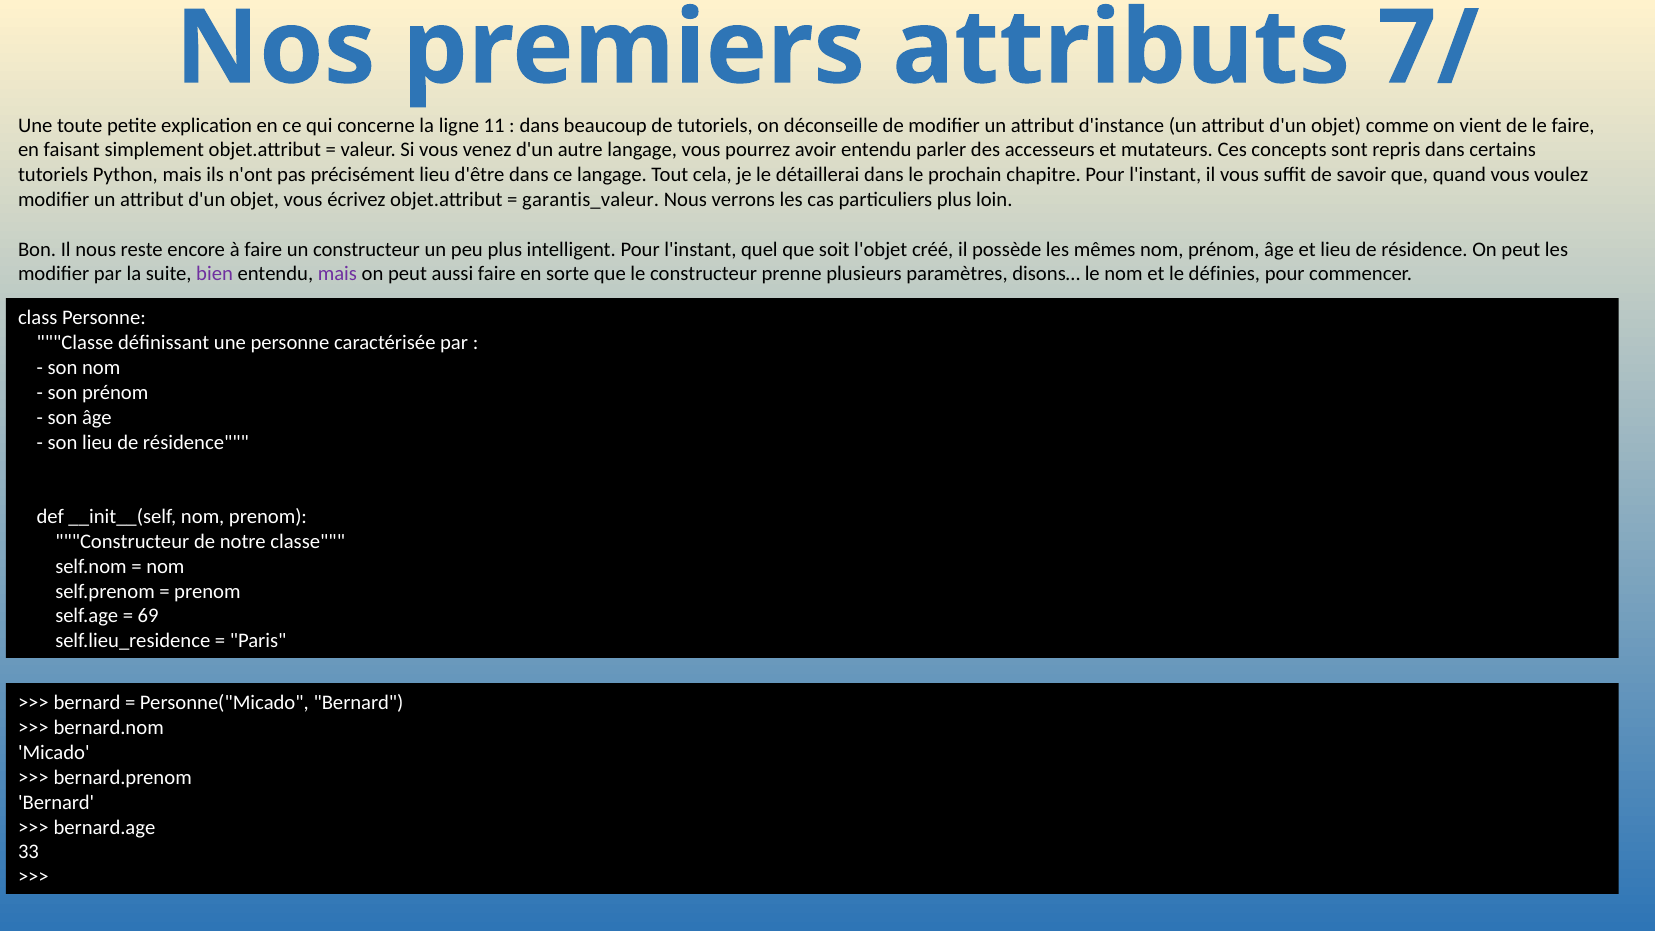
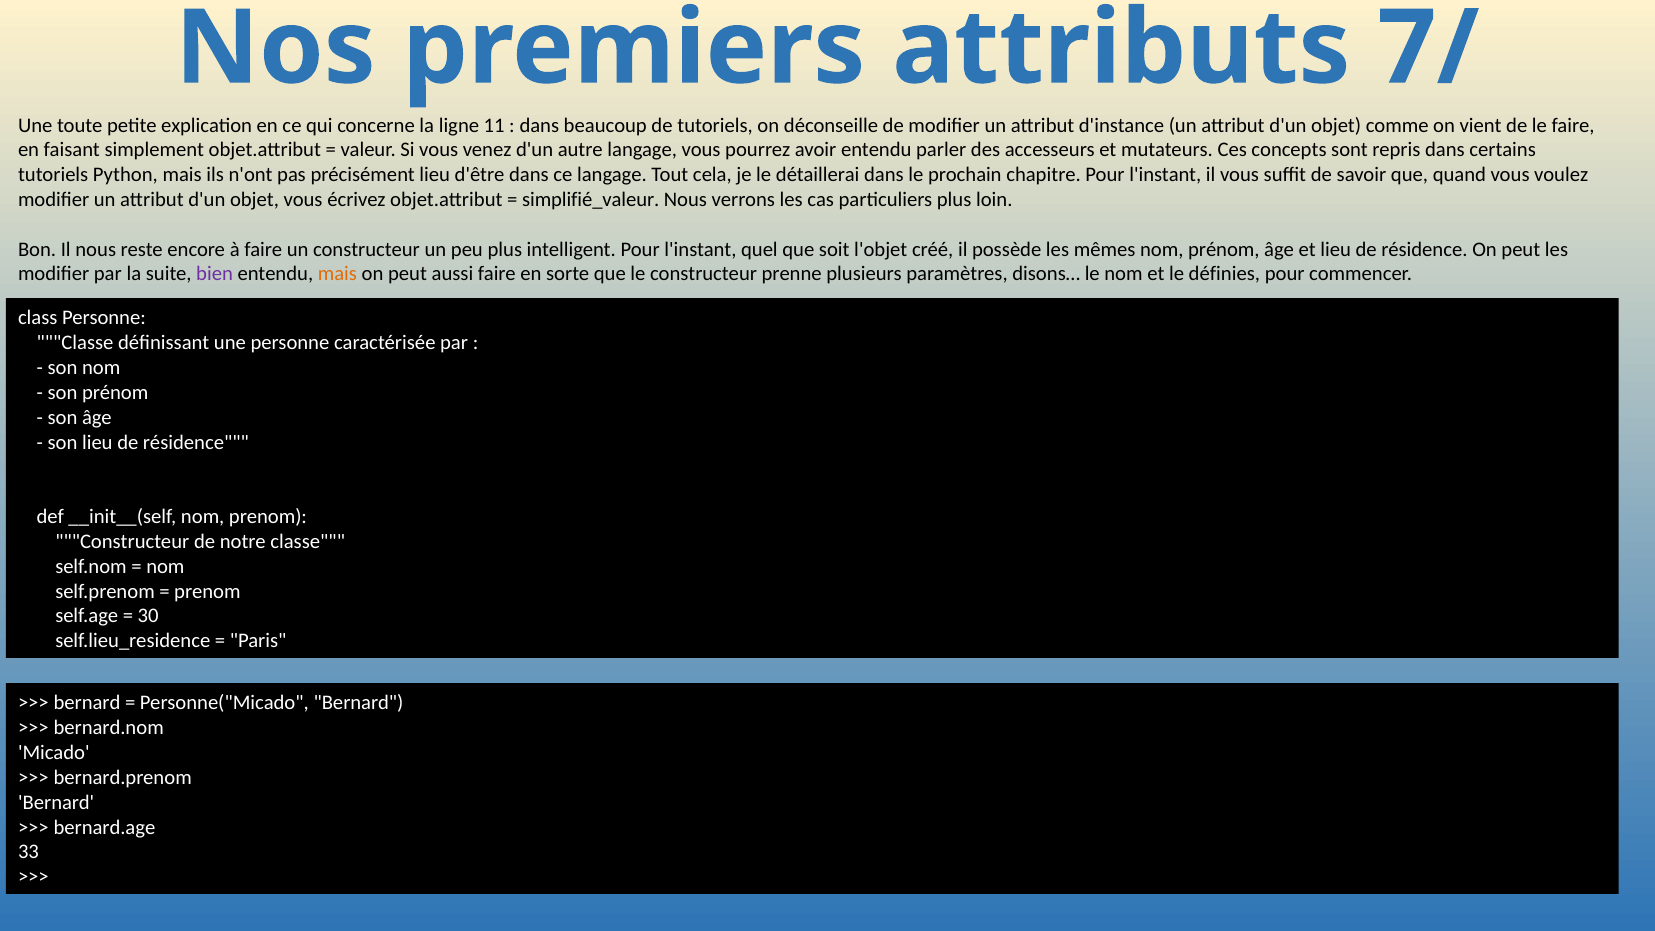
garantis_valeur: garantis_valeur -> simplifié_valeur
mais at (337, 274) colour: purple -> orange
69: 69 -> 30
